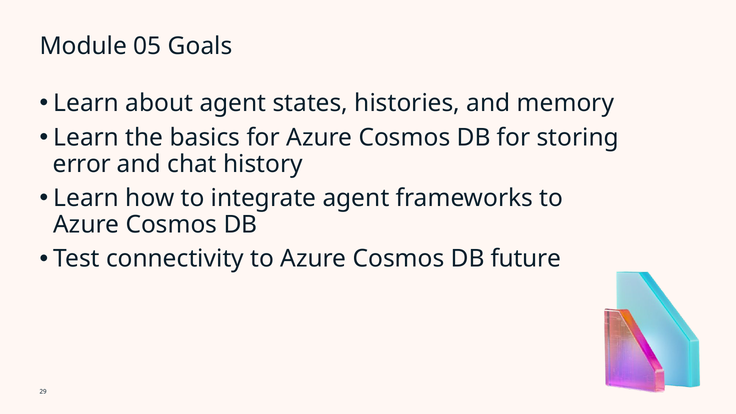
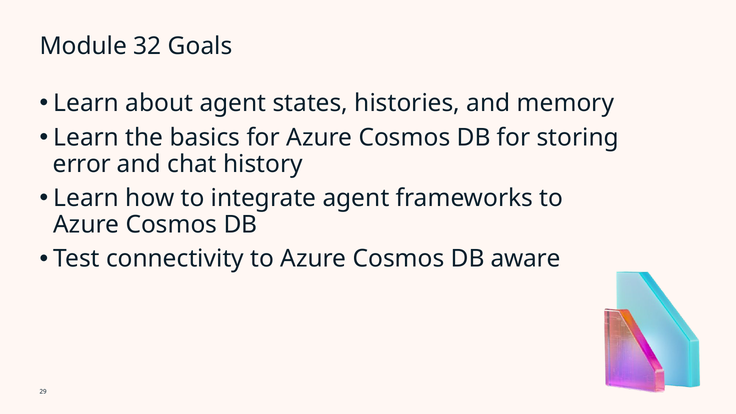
05: 05 -> 32
future: future -> aware
